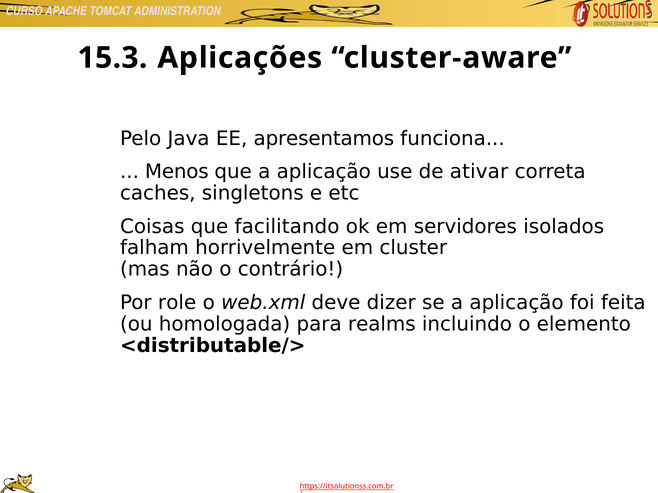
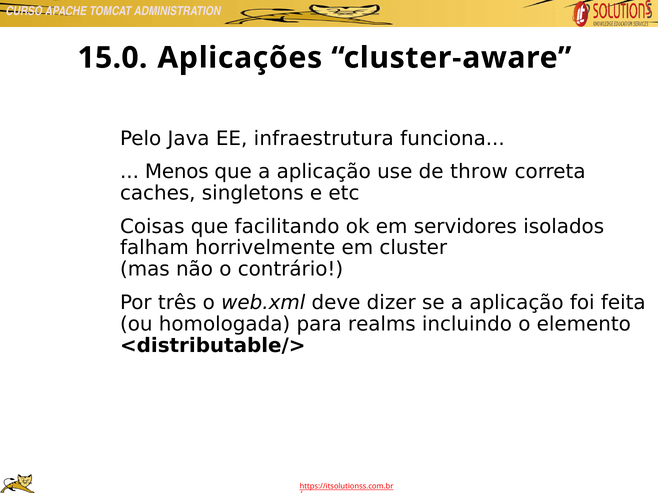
15.3: 15.3 -> 15.0
apresentamos: apresentamos -> infraestrutura
ativar: ativar -> throw
role: role -> três
